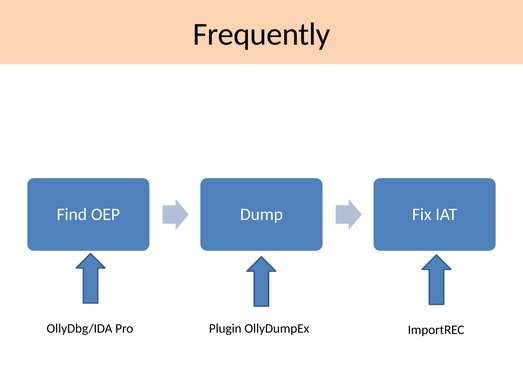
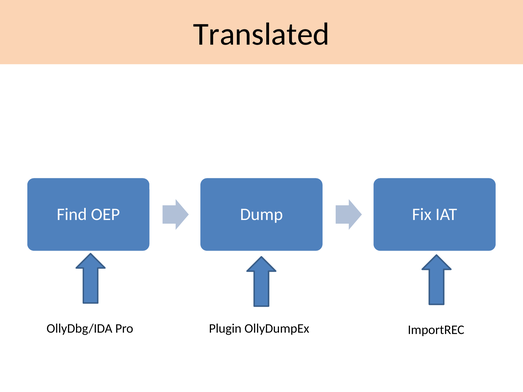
Frequently: Frequently -> Translated
